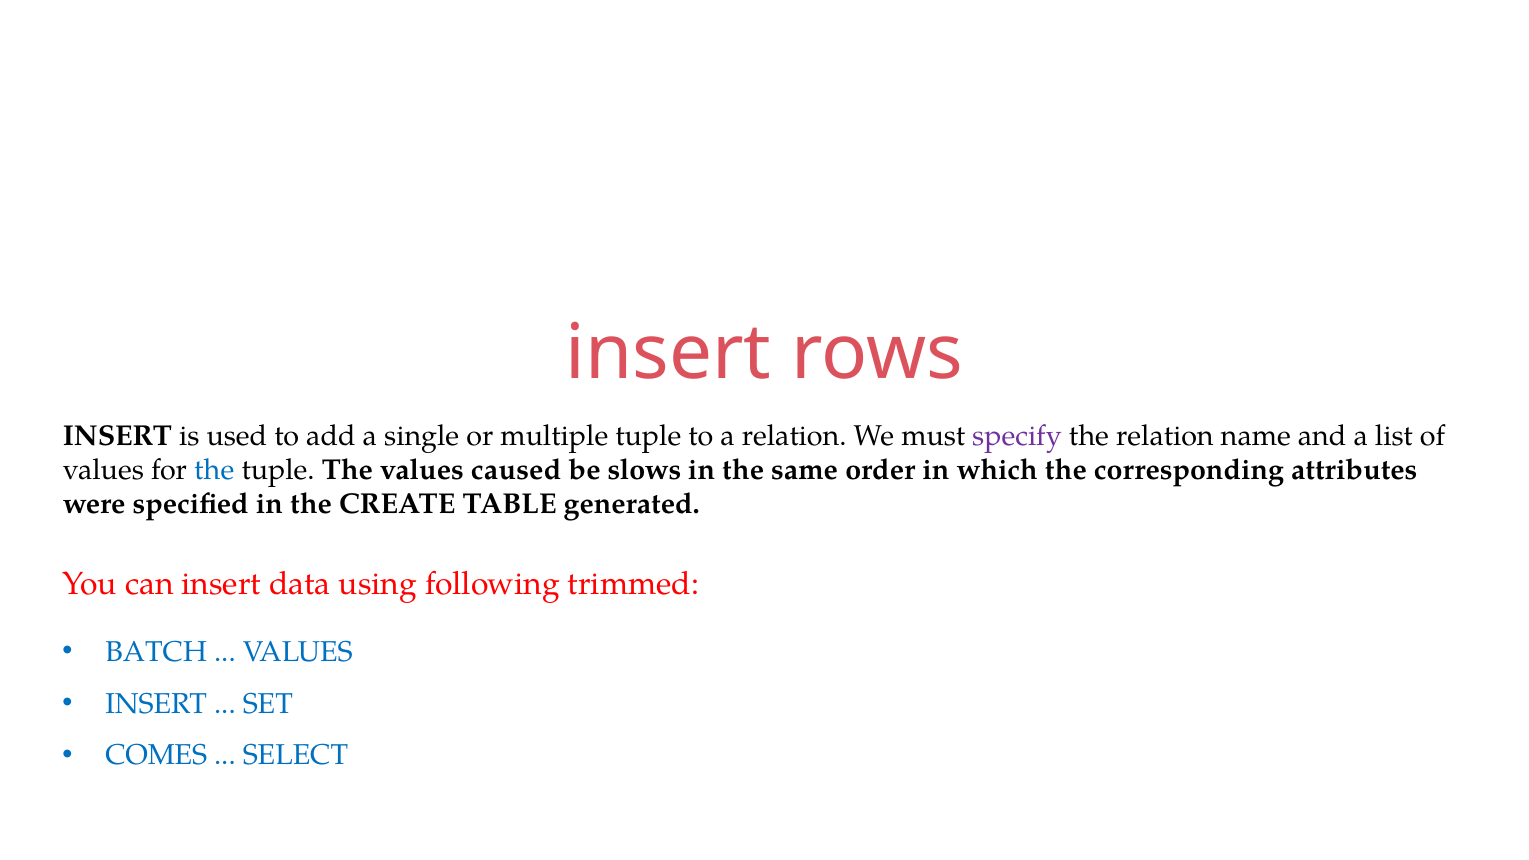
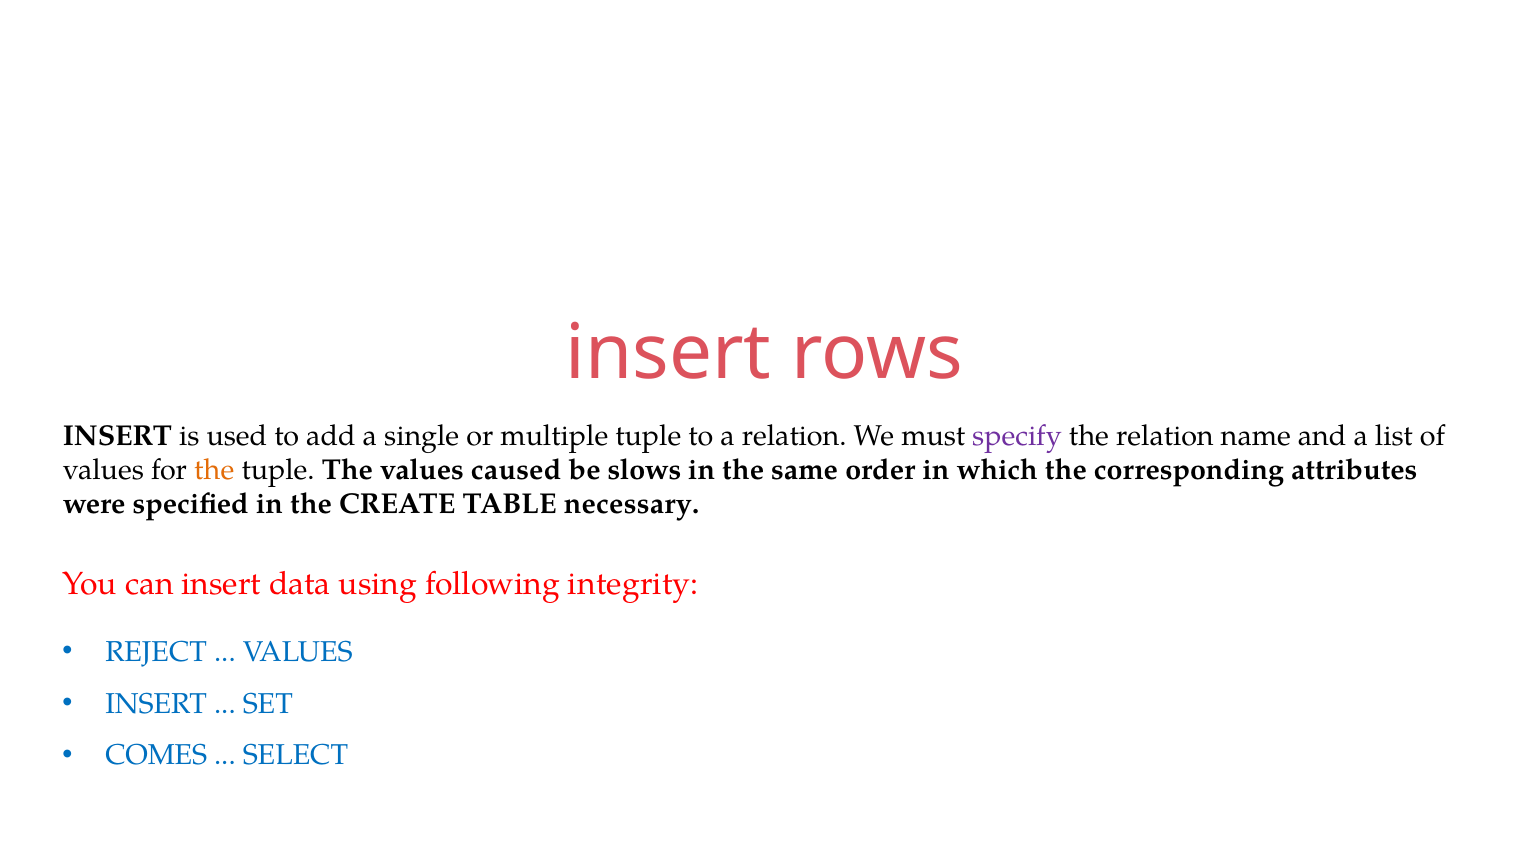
the at (214, 470) colour: blue -> orange
generated: generated -> necessary
trimmed: trimmed -> integrity
BATCH: BATCH -> REJECT
